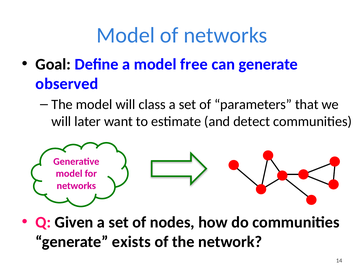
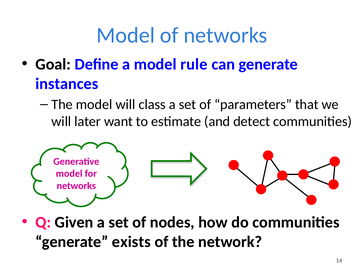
free: free -> rule
observed: observed -> instances
